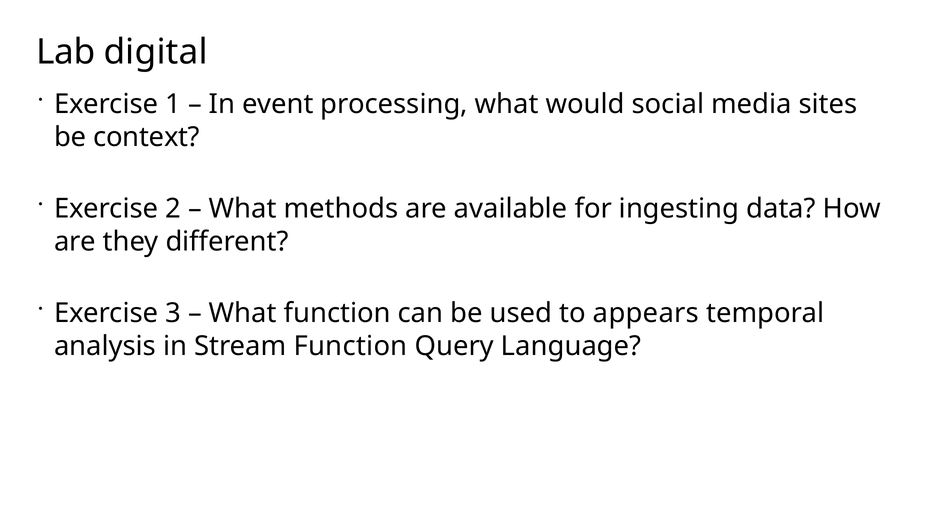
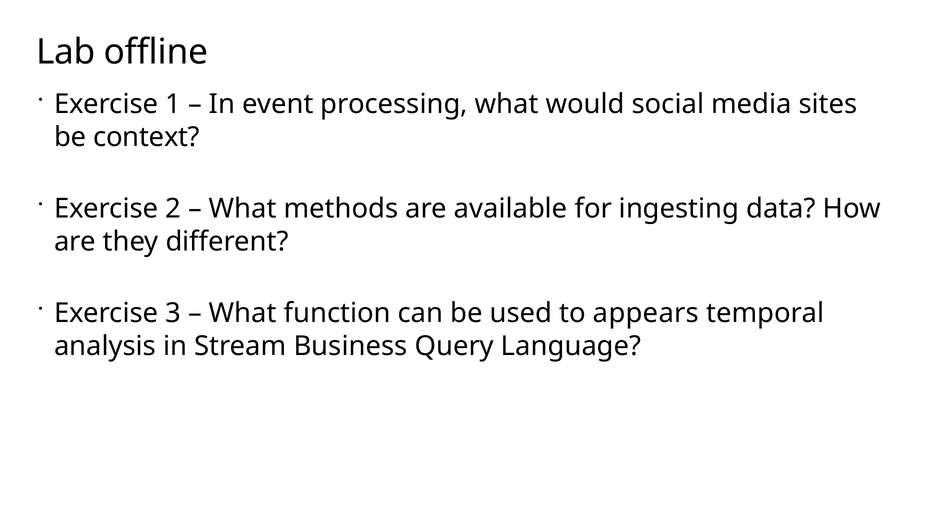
digital: digital -> offline
Stream Function: Function -> Business
